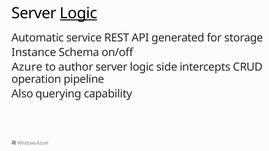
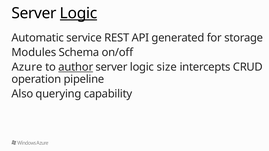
Instance: Instance -> Modules
author underline: none -> present
side: side -> size
